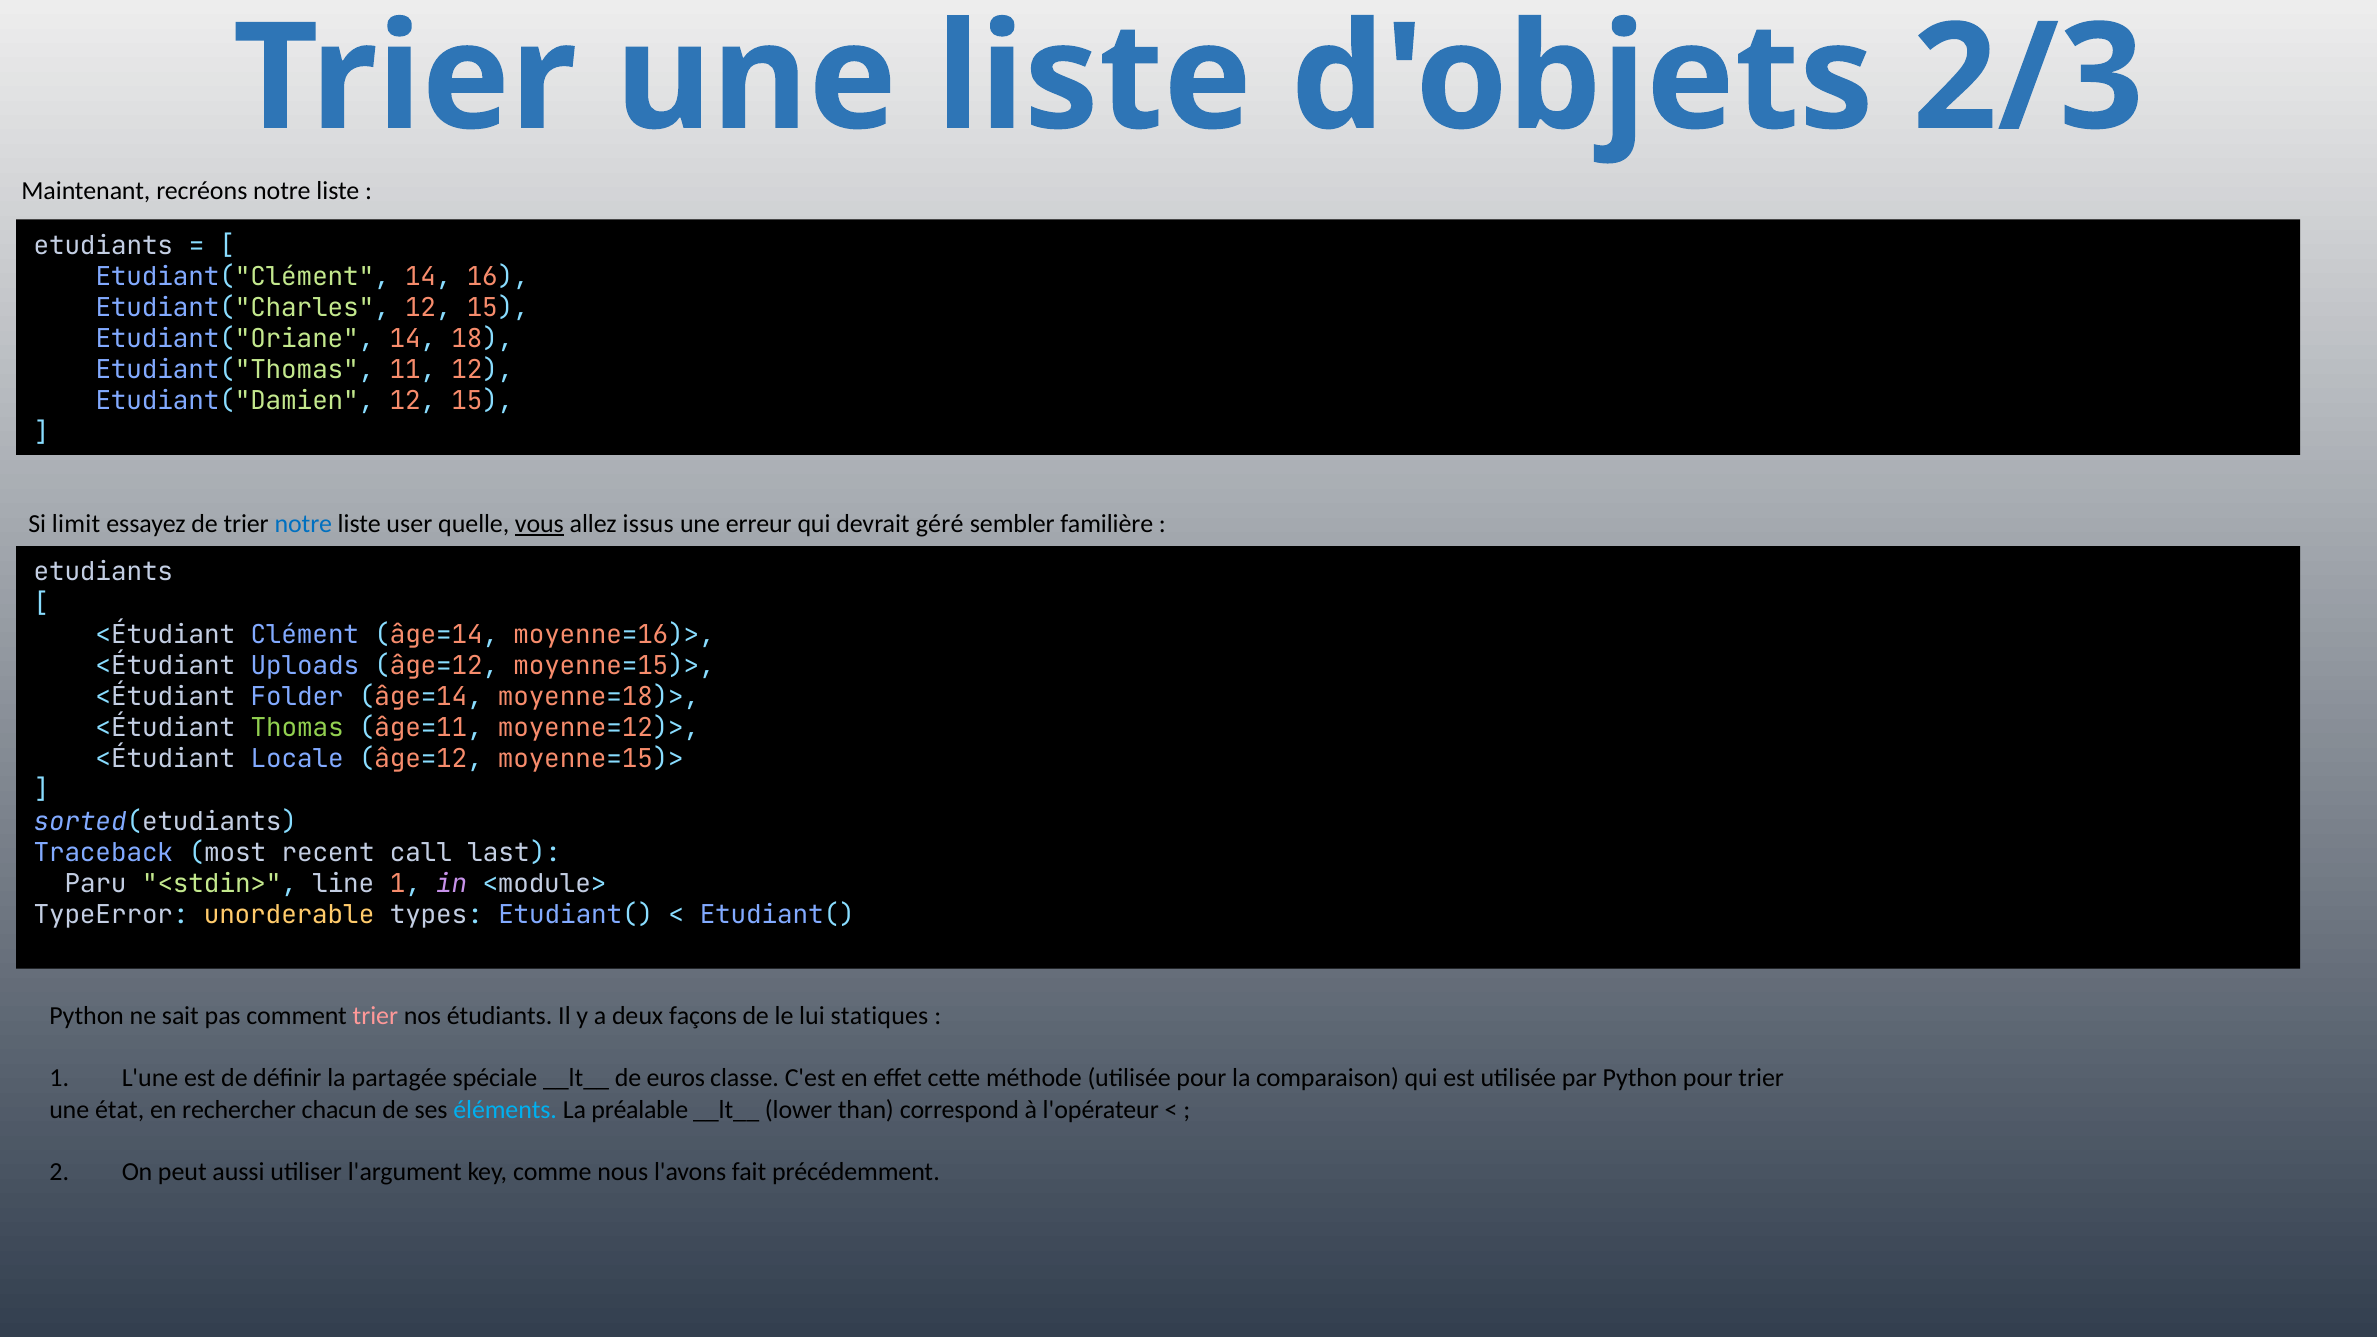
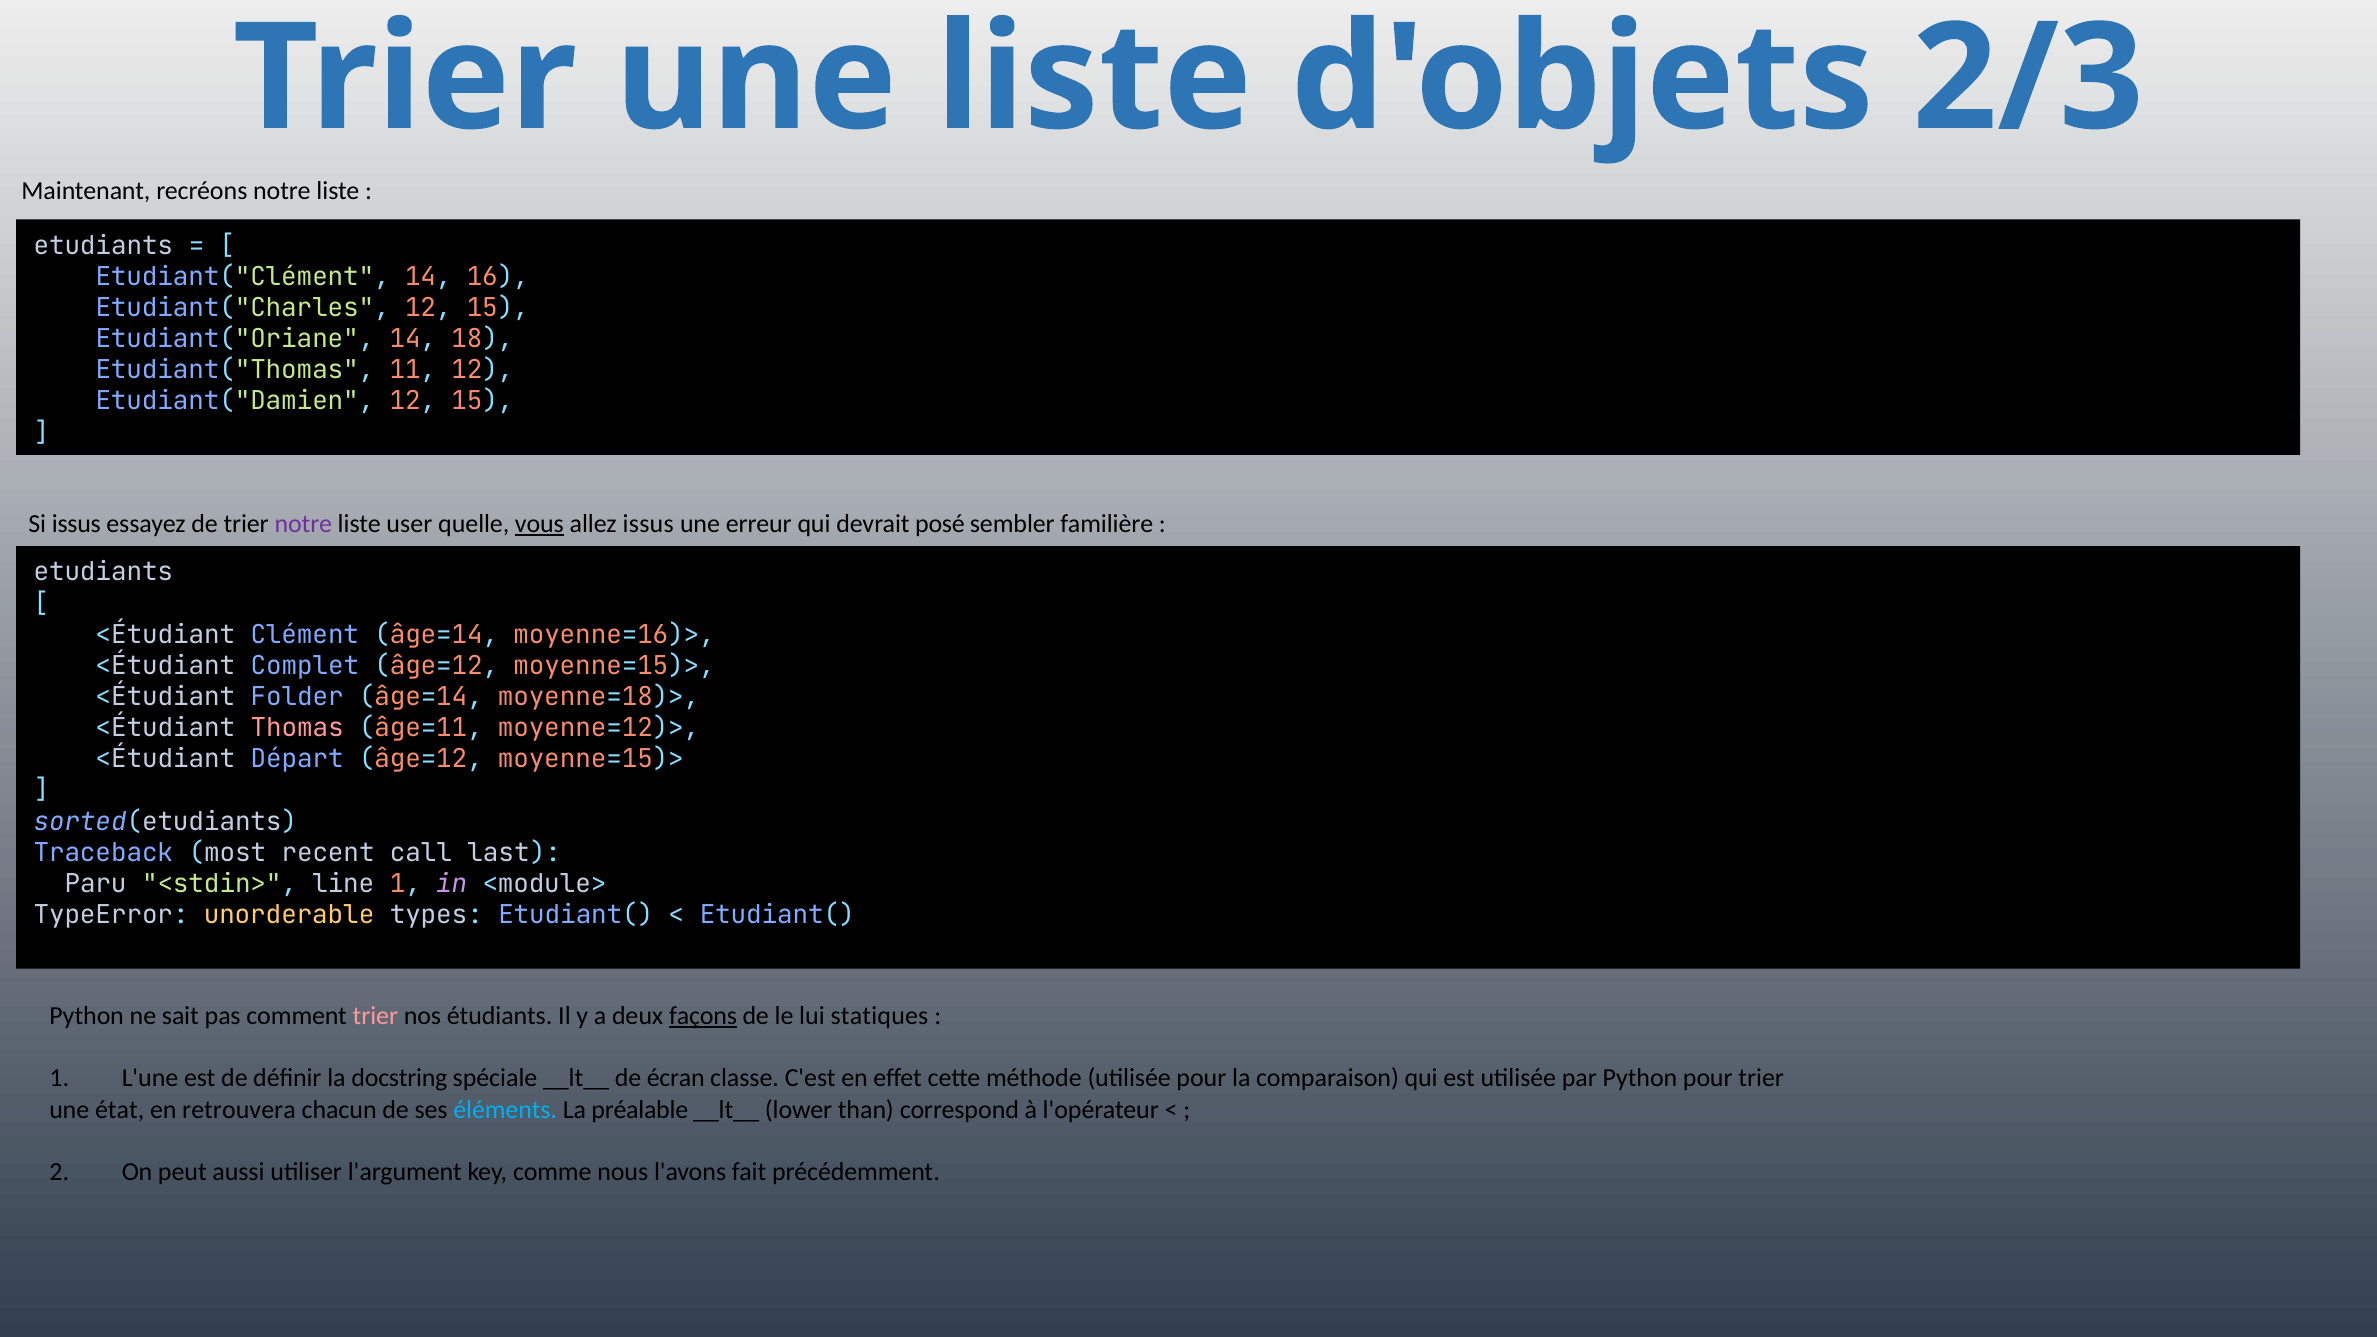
Si limit: limit -> issus
notre at (303, 524) colour: blue -> purple
géré: géré -> posé
Uploads: Uploads -> Complet
Thomas colour: light green -> pink
Locale: Locale -> Départ
façons underline: none -> present
partagée: partagée -> docstring
euros: euros -> écran
rechercher: rechercher -> retrouvera
